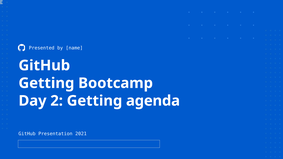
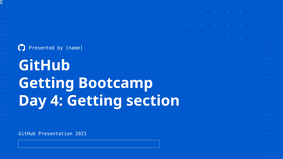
2: 2 -> 4
agenda: agenda -> section
